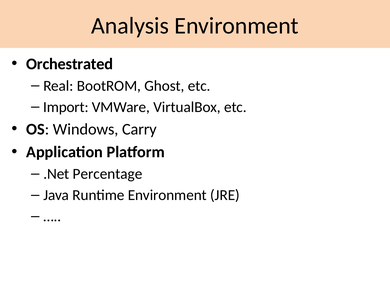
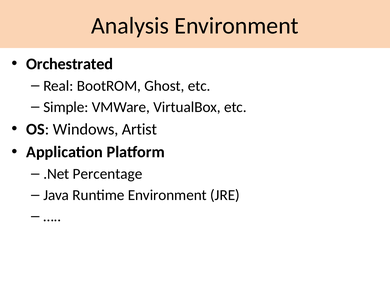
Import: Import -> Simple
Carry: Carry -> Artist
